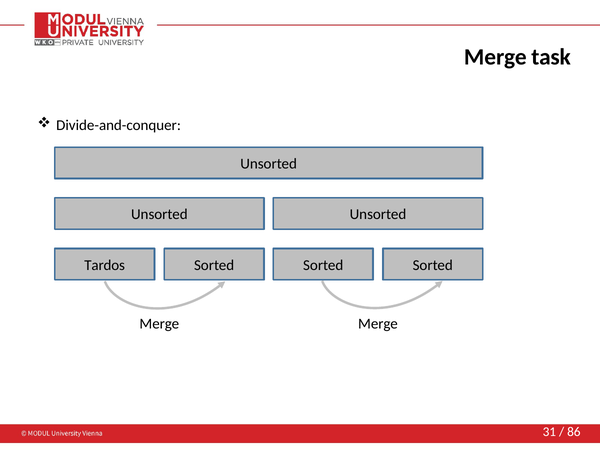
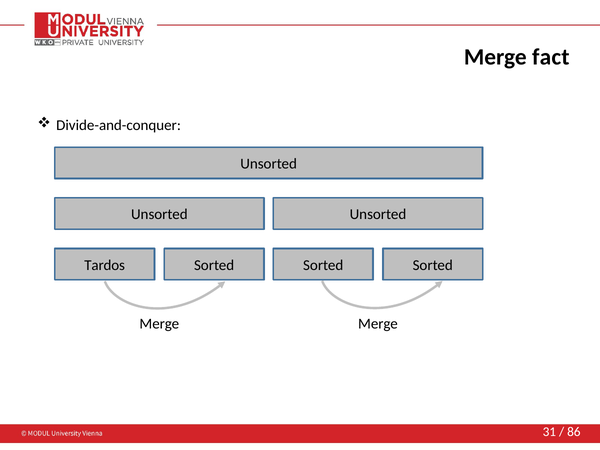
task: task -> fact
